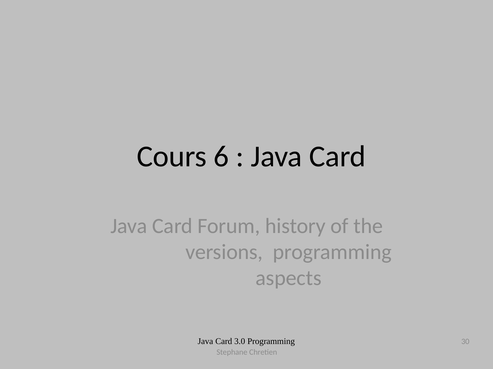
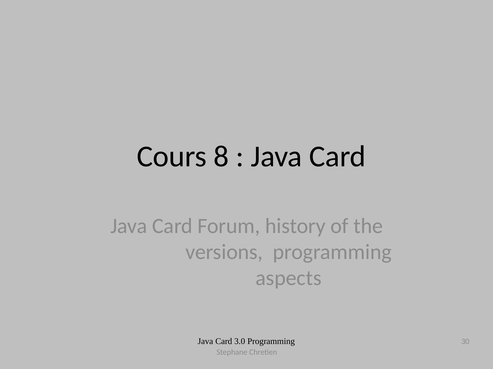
6: 6 -> 8
